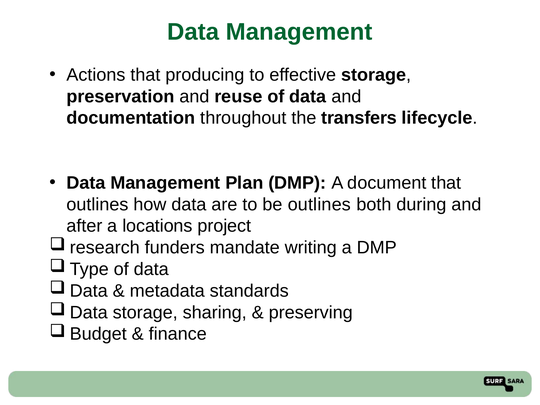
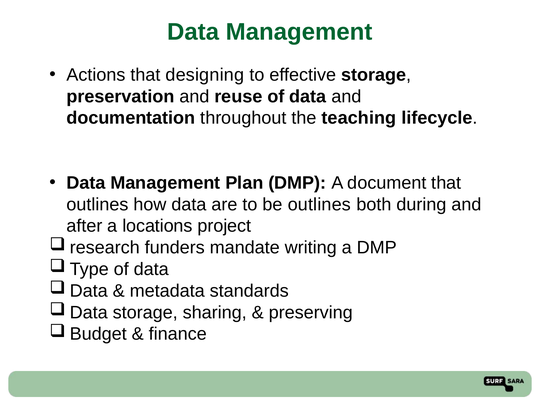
producing: producing -> designing
transfers: transfers -> teaching
